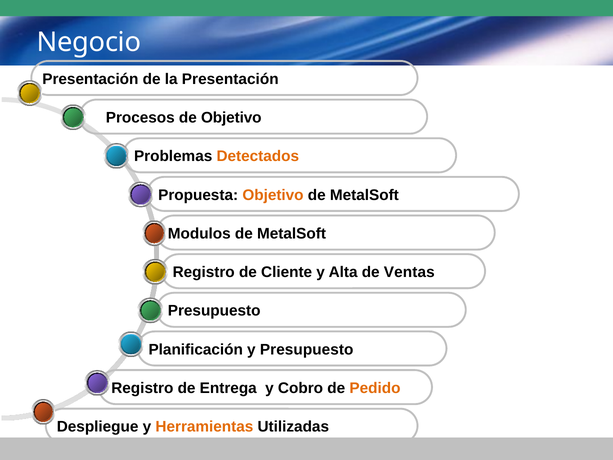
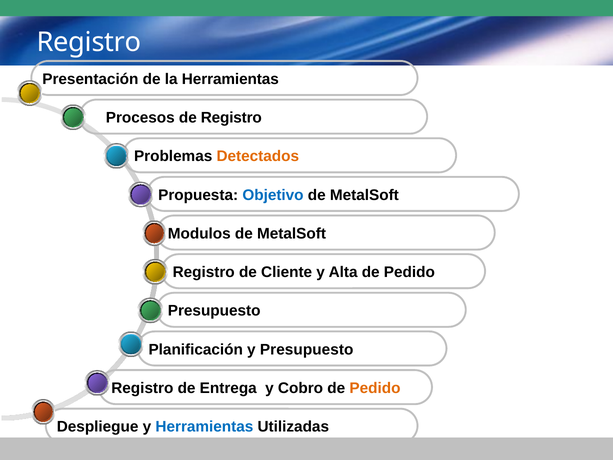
Negocio at (89, 42): Negocio -> Registro
la Presentación: Presentación -> Herramientas
de Objetivo: Objetivo -> Registro
Objetivo at (273, 195) colour: orange -> blue
Alta de Ventas: Ventas -> Pedido
Herramientas at (204, 427) colour: orange -> blue
